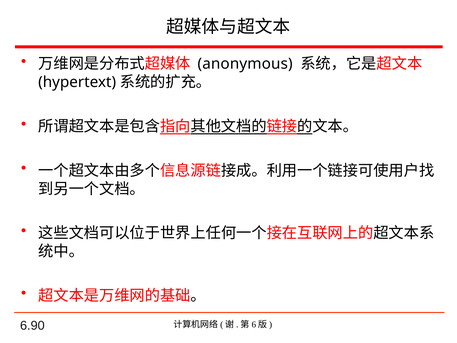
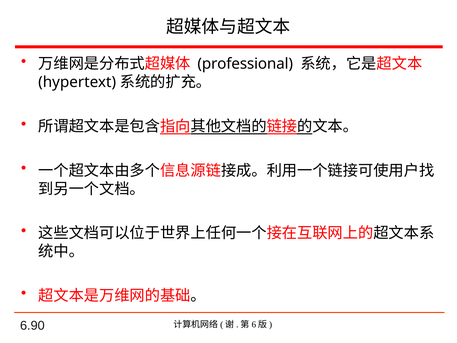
anonymous: anonymous -> professional
